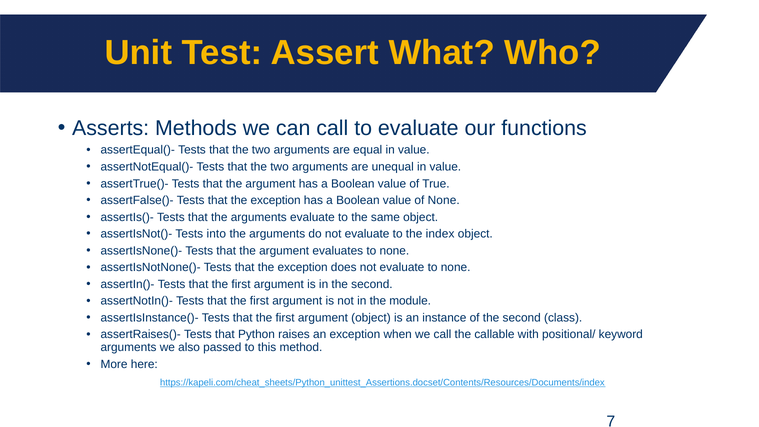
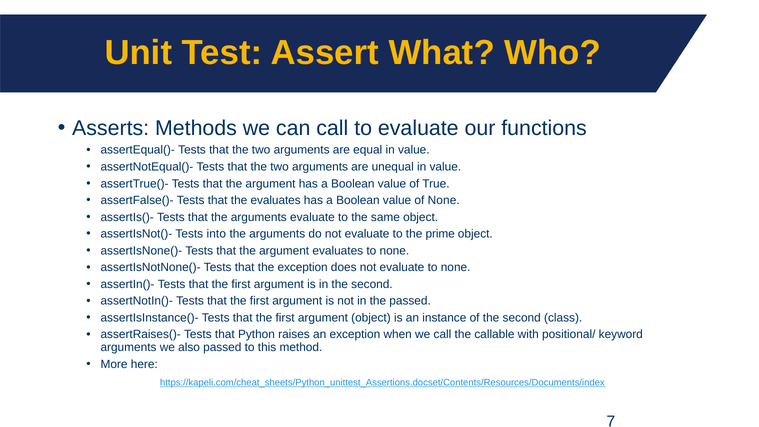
exception at (276, 200): exception -> evaluates
index: index -> prime
the module: module -> passed
